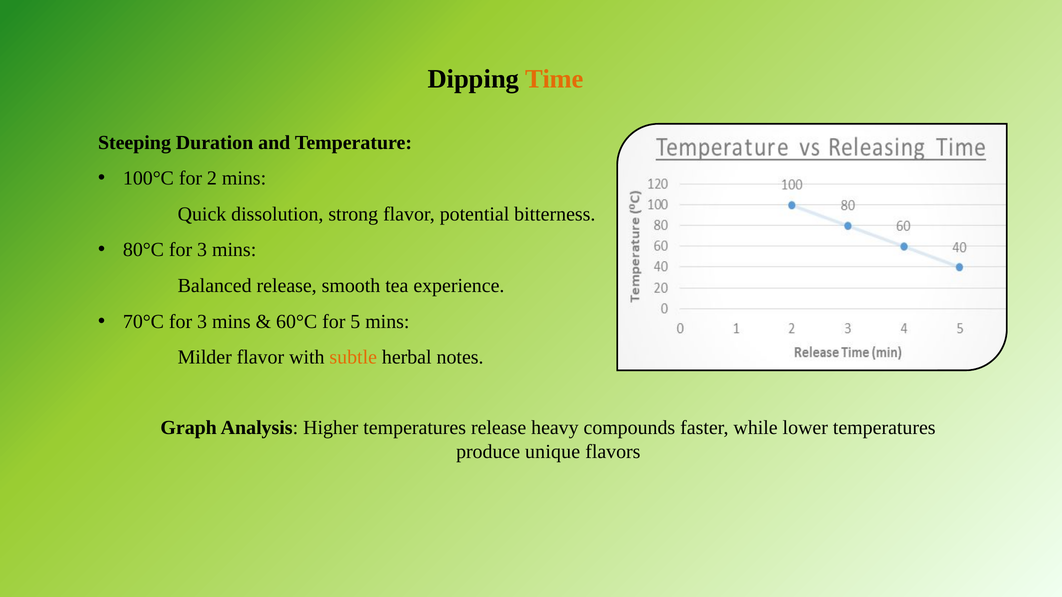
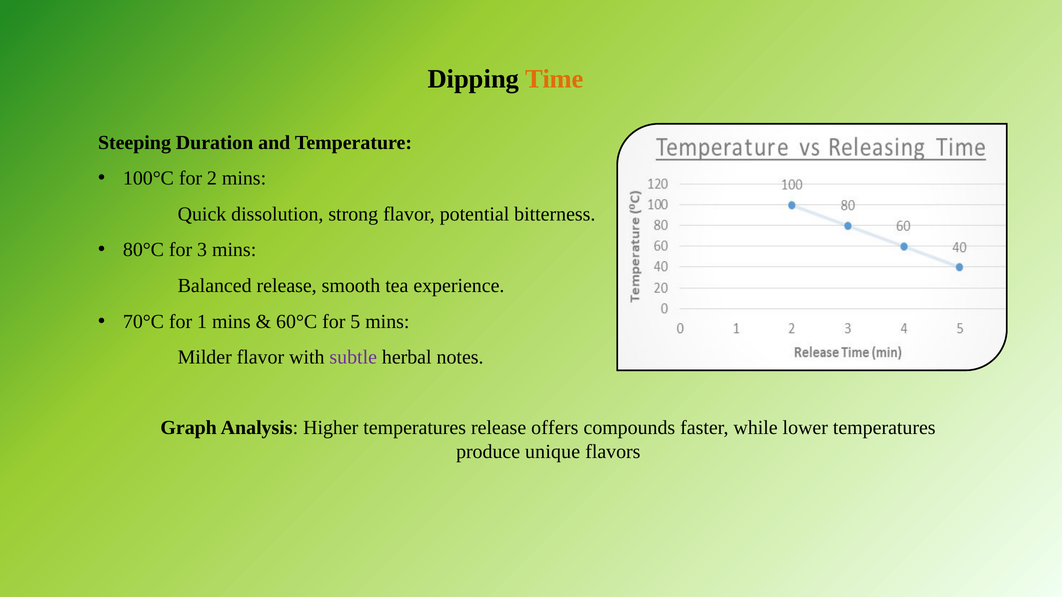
70°C for 3: 3 -> 1
subtle colour: orange -> purple
heavy: heavy -> offers
